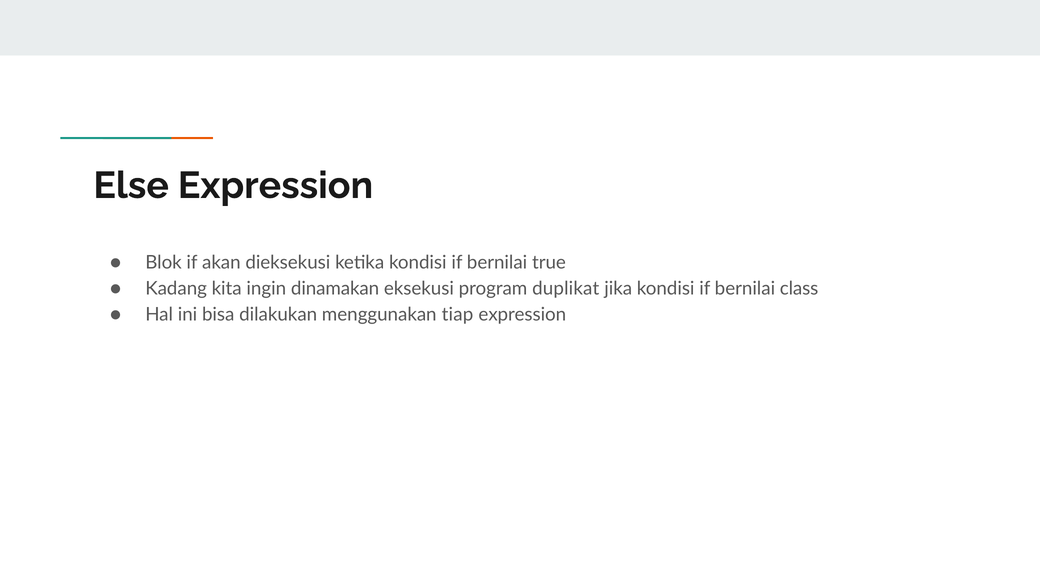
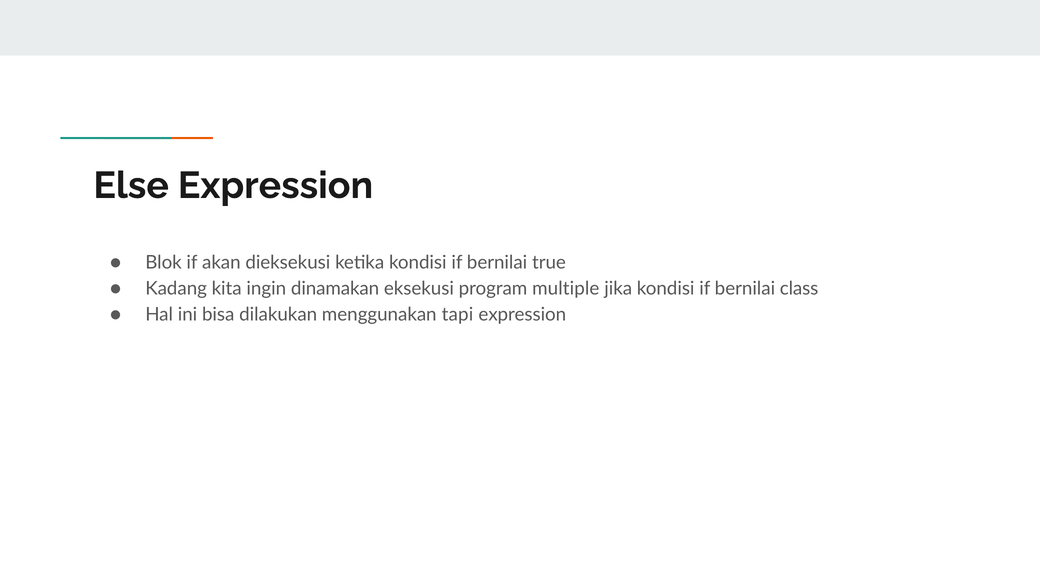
duplikat: duplikat -> multiple
tiap: tiap -> tapi
